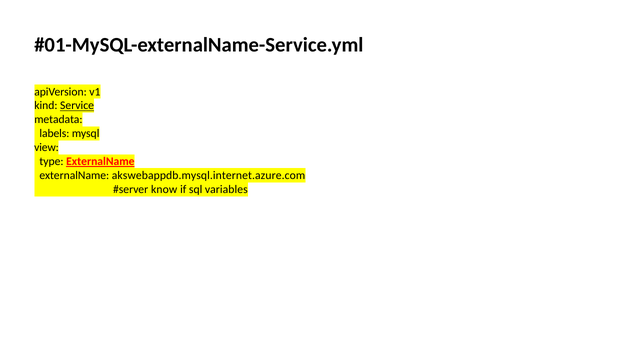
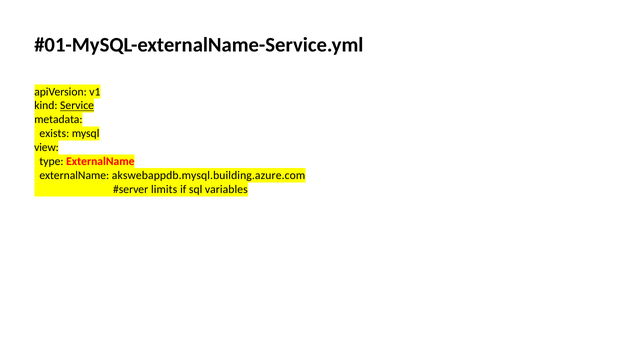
labels: labels -> exists
ExternalName at (100, 161) underline: present -> none
akswebappdb.mysql.internet.azure.com: akswebappdb.mysql.internet.azure.com -> akswebappdb.mysql.building.azure.com
know: know -> limits
